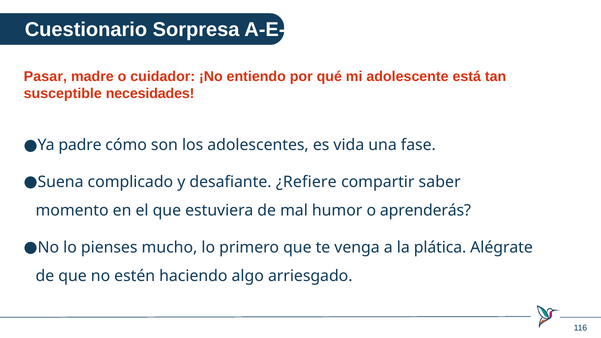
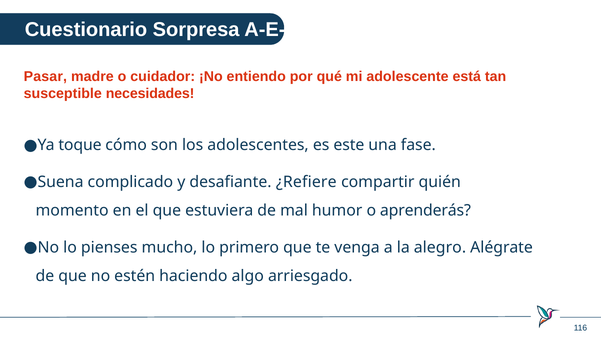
padre: padre -> toque
vida: vida -> este
saber: saber -> quién
plática: plática -> alegro
